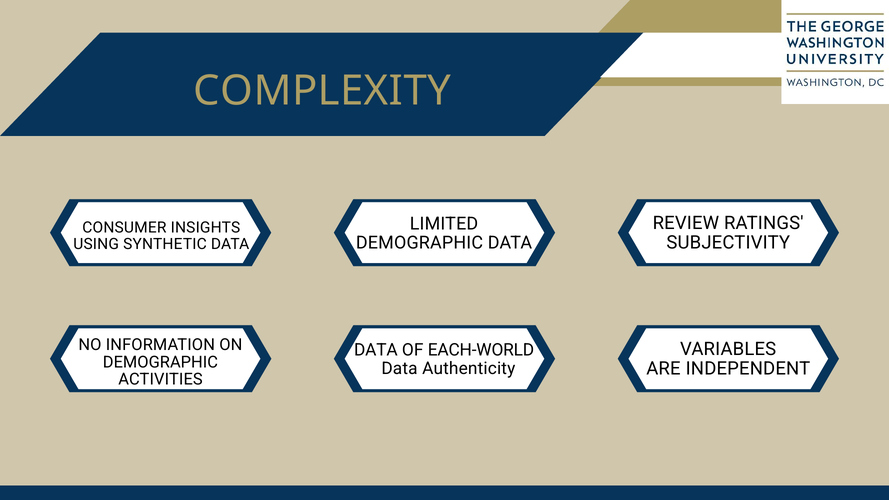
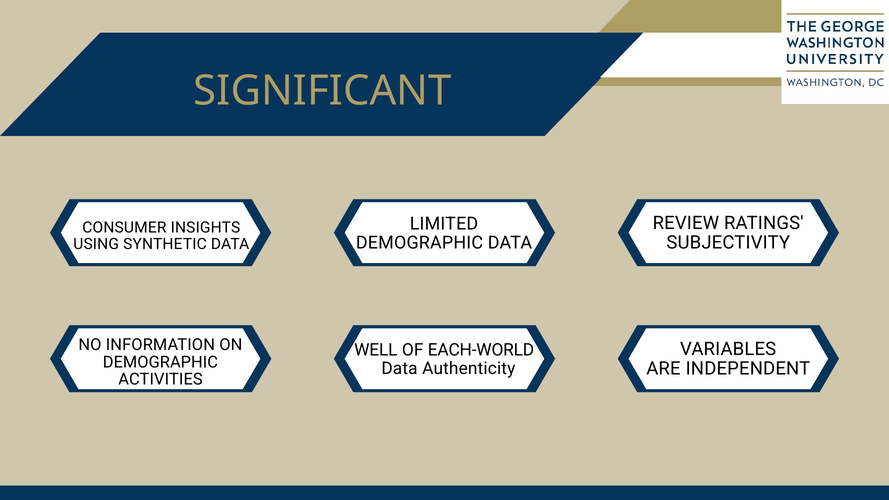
COMPLEXITY: COMPLEXITY -> SIGNIFICANT
DATA at (376, 350): DATA -> WELL
